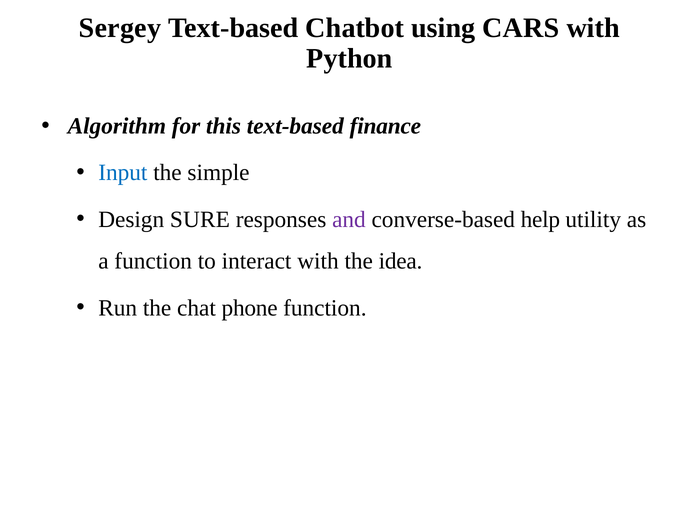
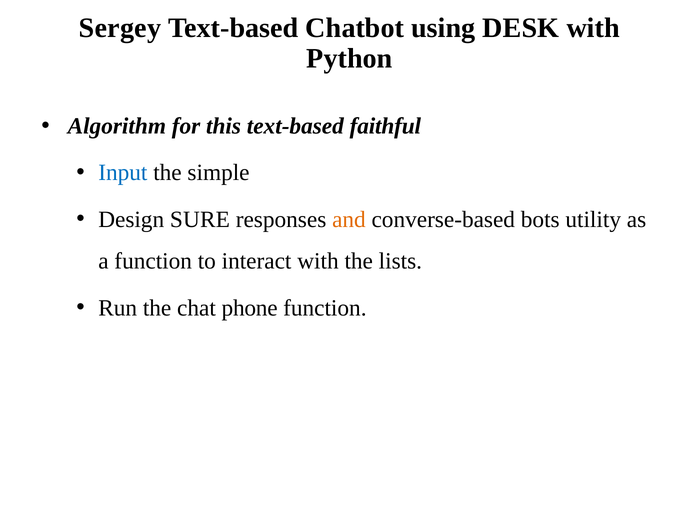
CARS: CARS -> DESK
finance: finance -> faithful
and colour: purple -> orange
help: help -> bots
idea: idea -> lists
